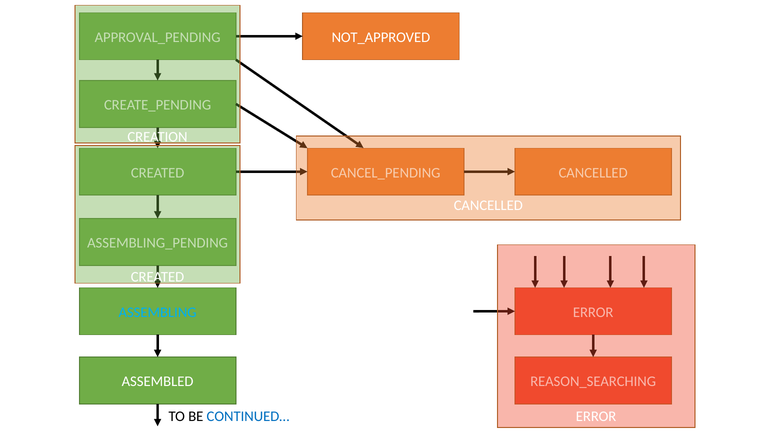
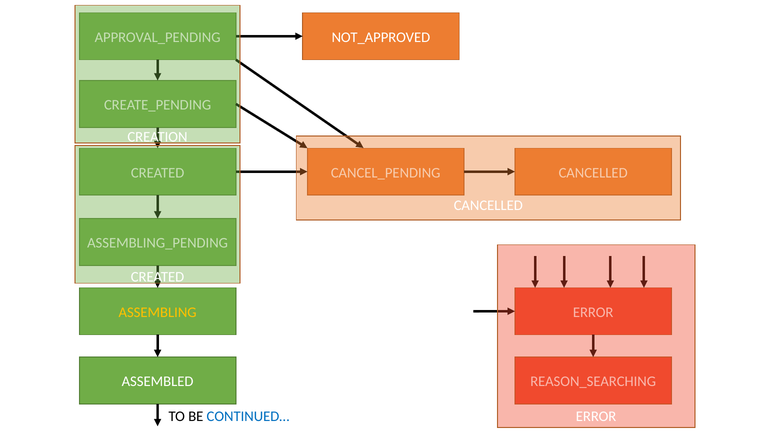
ASSEMBLING colour: light blue -> yellow
